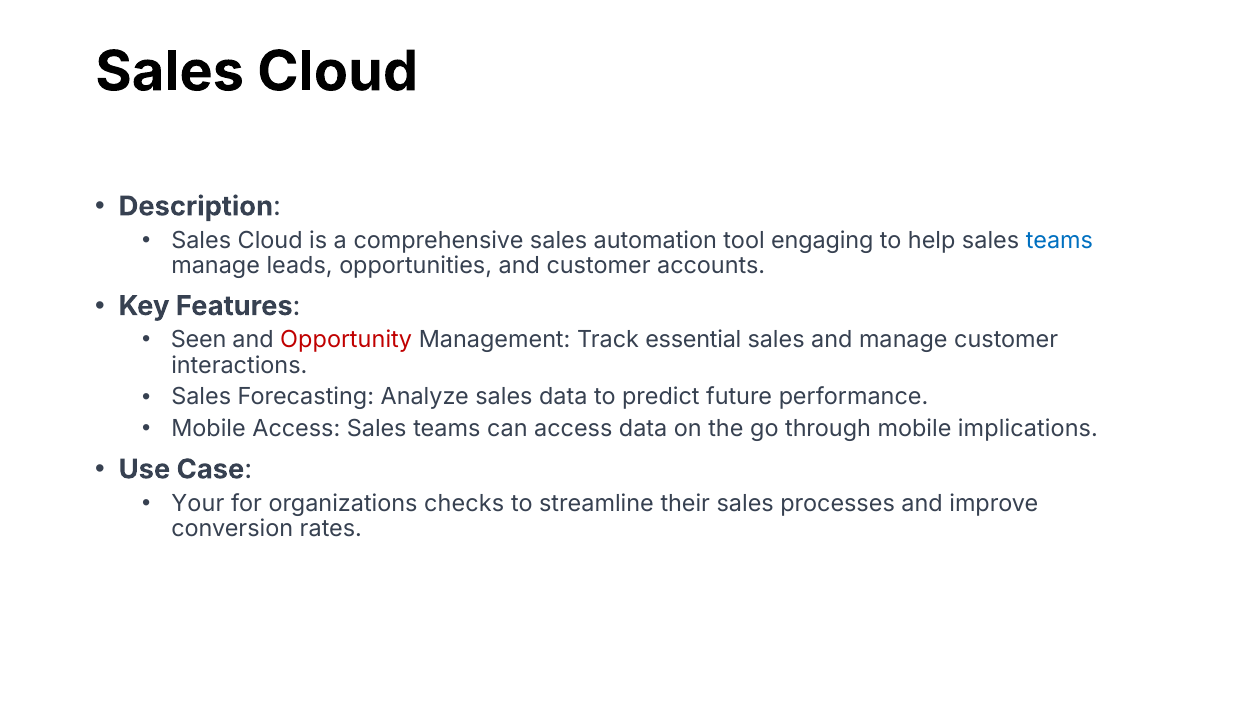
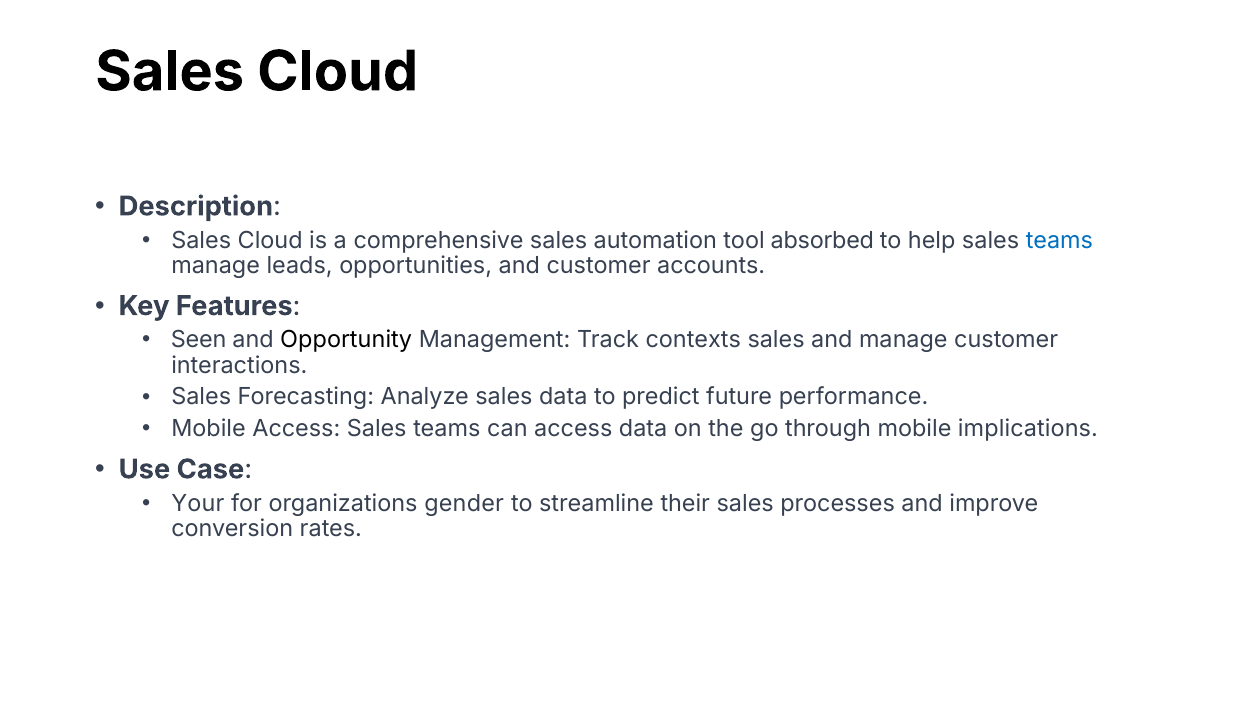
engaging: engaging -> absorbed
Opportunity colour: red -> black
essential: essential -> contexts
checks: checks -> gender
